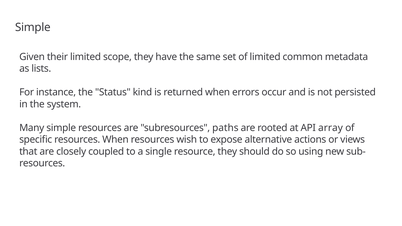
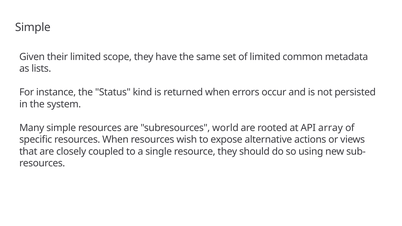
paths: paths -> world
